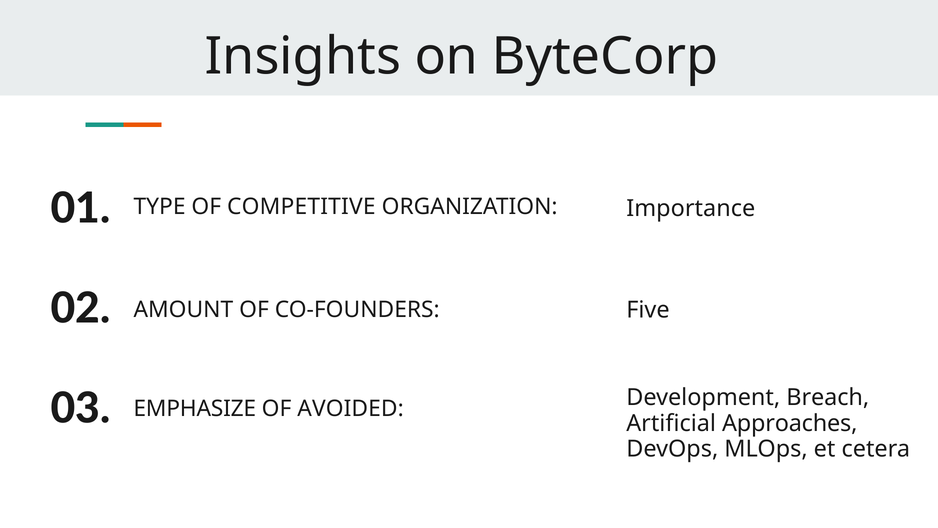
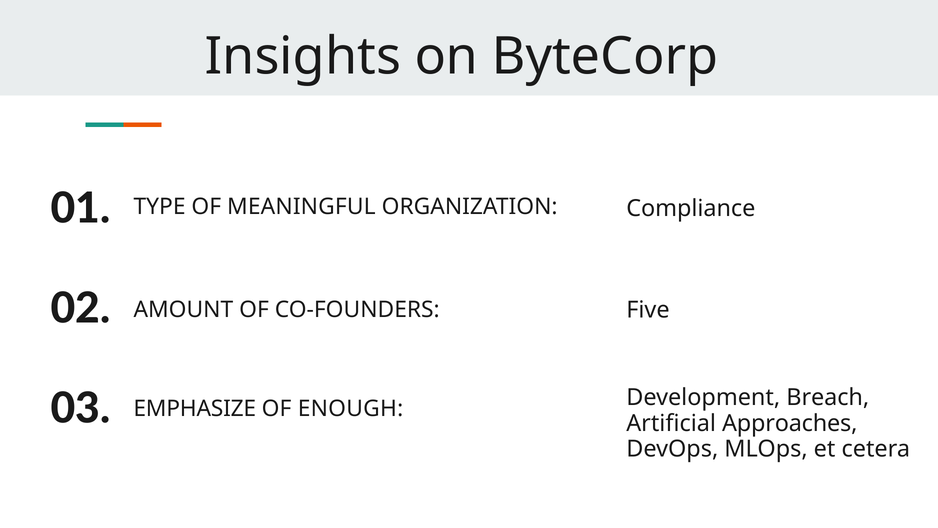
COMPETITIVE: COMPETITIVE -> MEANINGFUL
Importance: Importance -> Compliance
AVOIDED: AVOIDED -> ENOUGH
